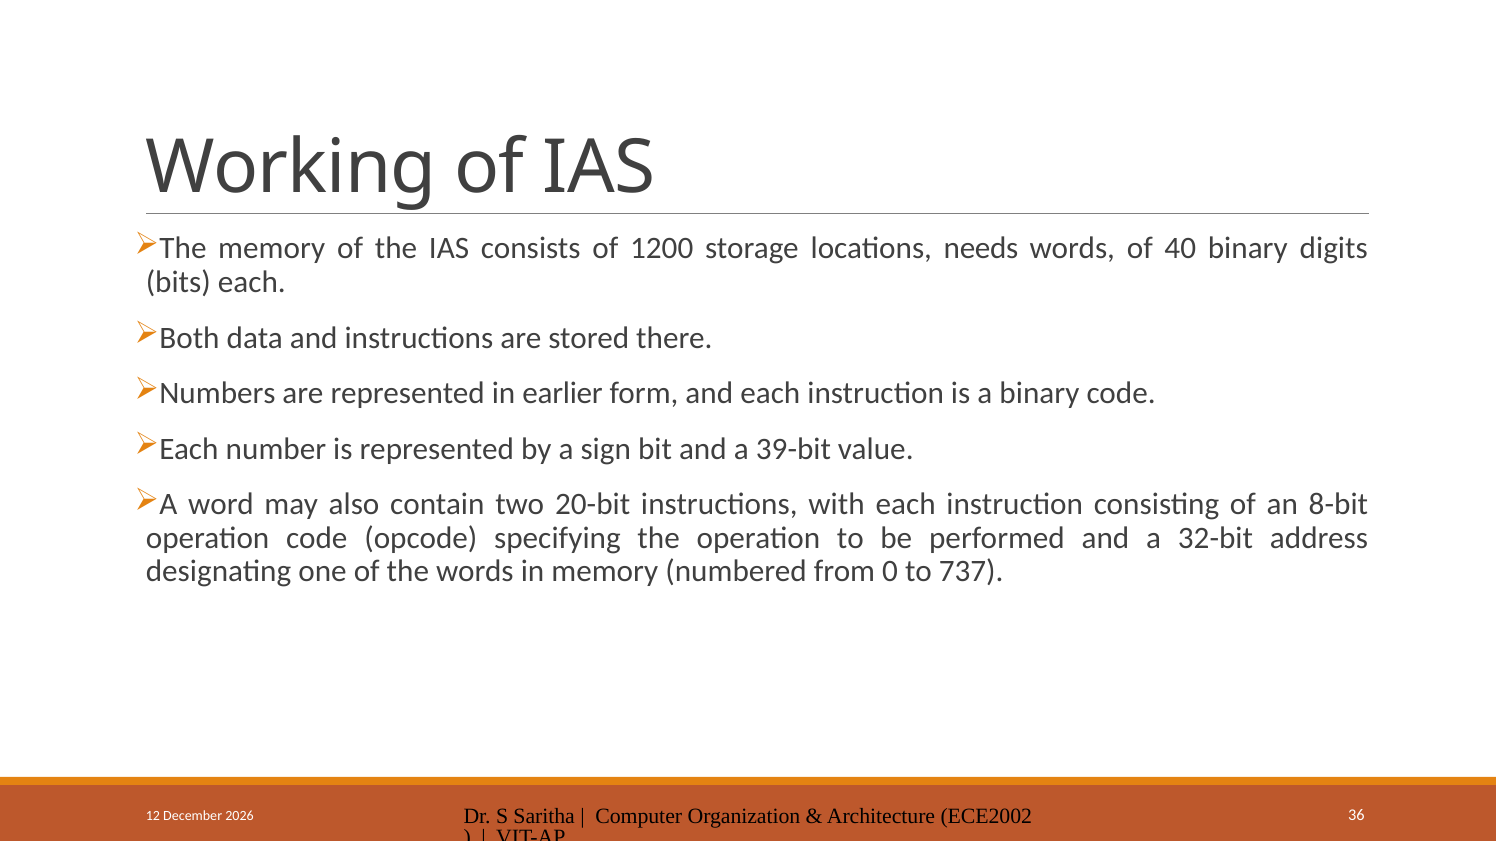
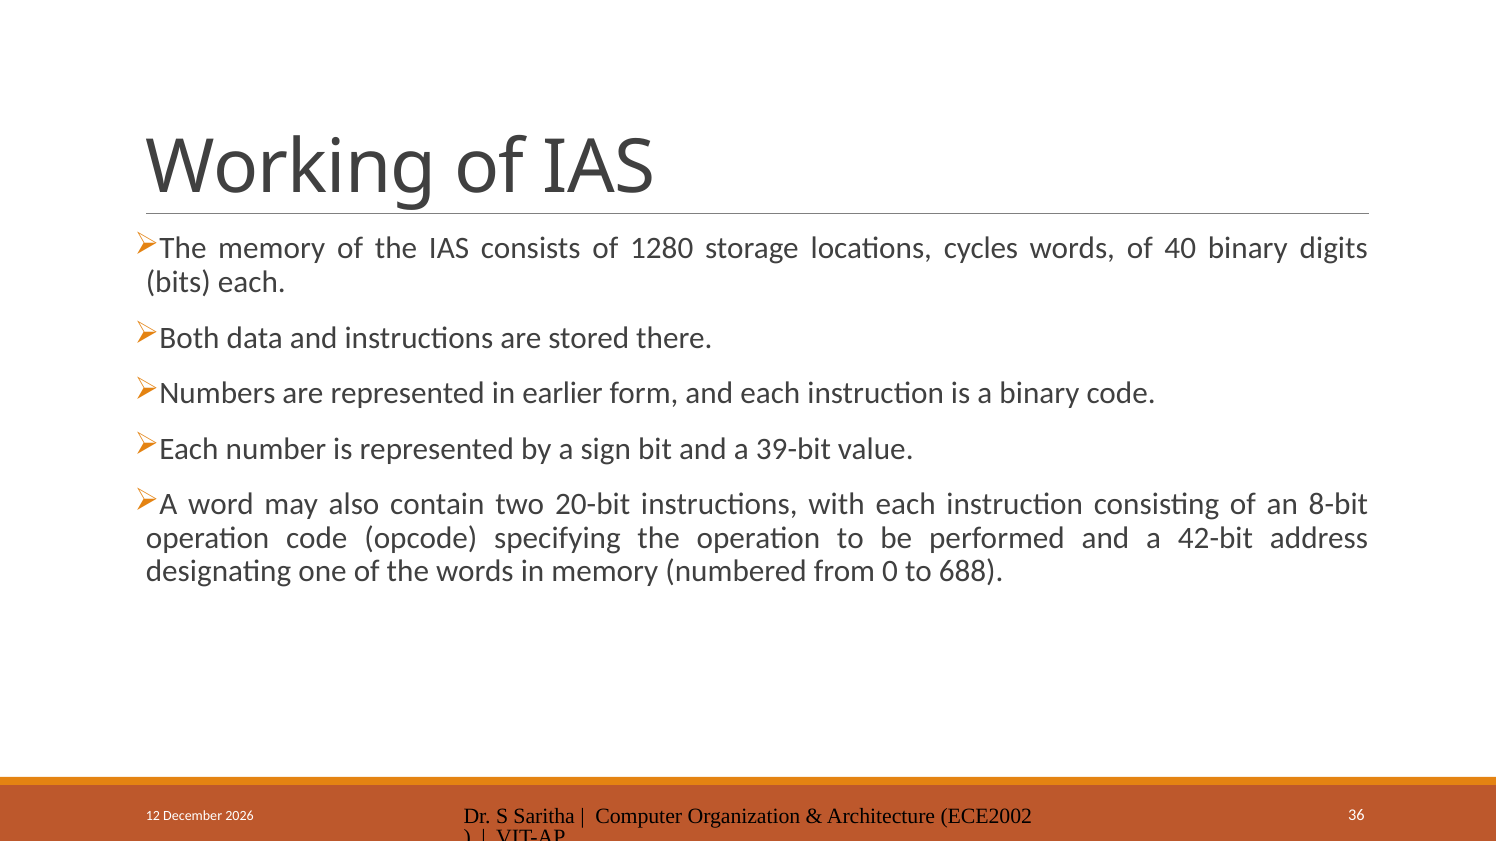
1200: 1200 -> 1280
needs: needs -> cycles
32-bit: 32-bit -> 42-bit
737: 737 -> 688
